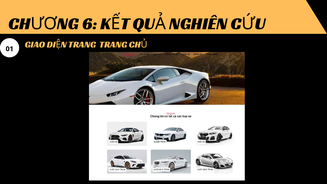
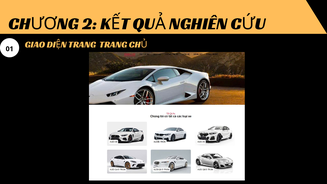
6: 6 -> 2
